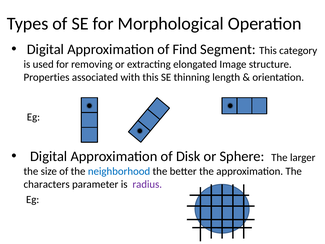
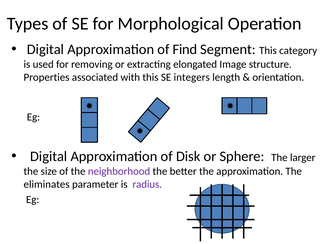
thinning: thinning -> integers
neighborhood colour: blue -> purple
characters: characters -> eliminates
